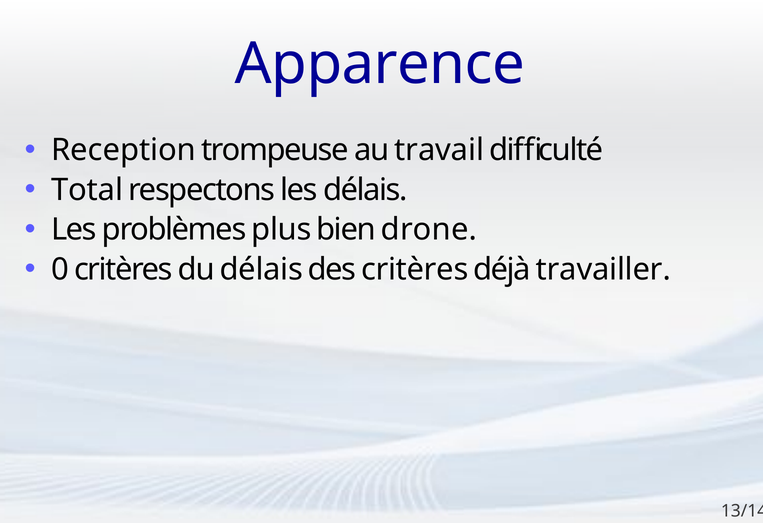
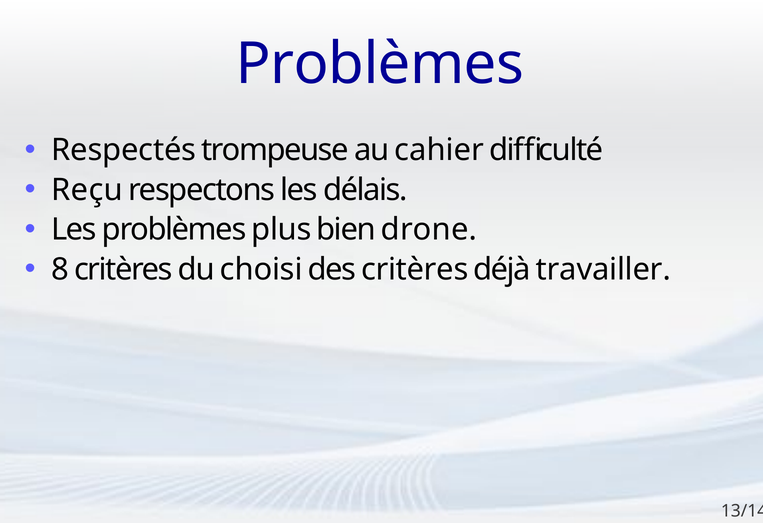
Apparence at (380, 64): Apparence -> Problèmes
Reception: Reception -> Respectés
travail: travail -> cahier
Total: Total -> Reçu
0: 0 -> 8
du délais: délais -> choisi
